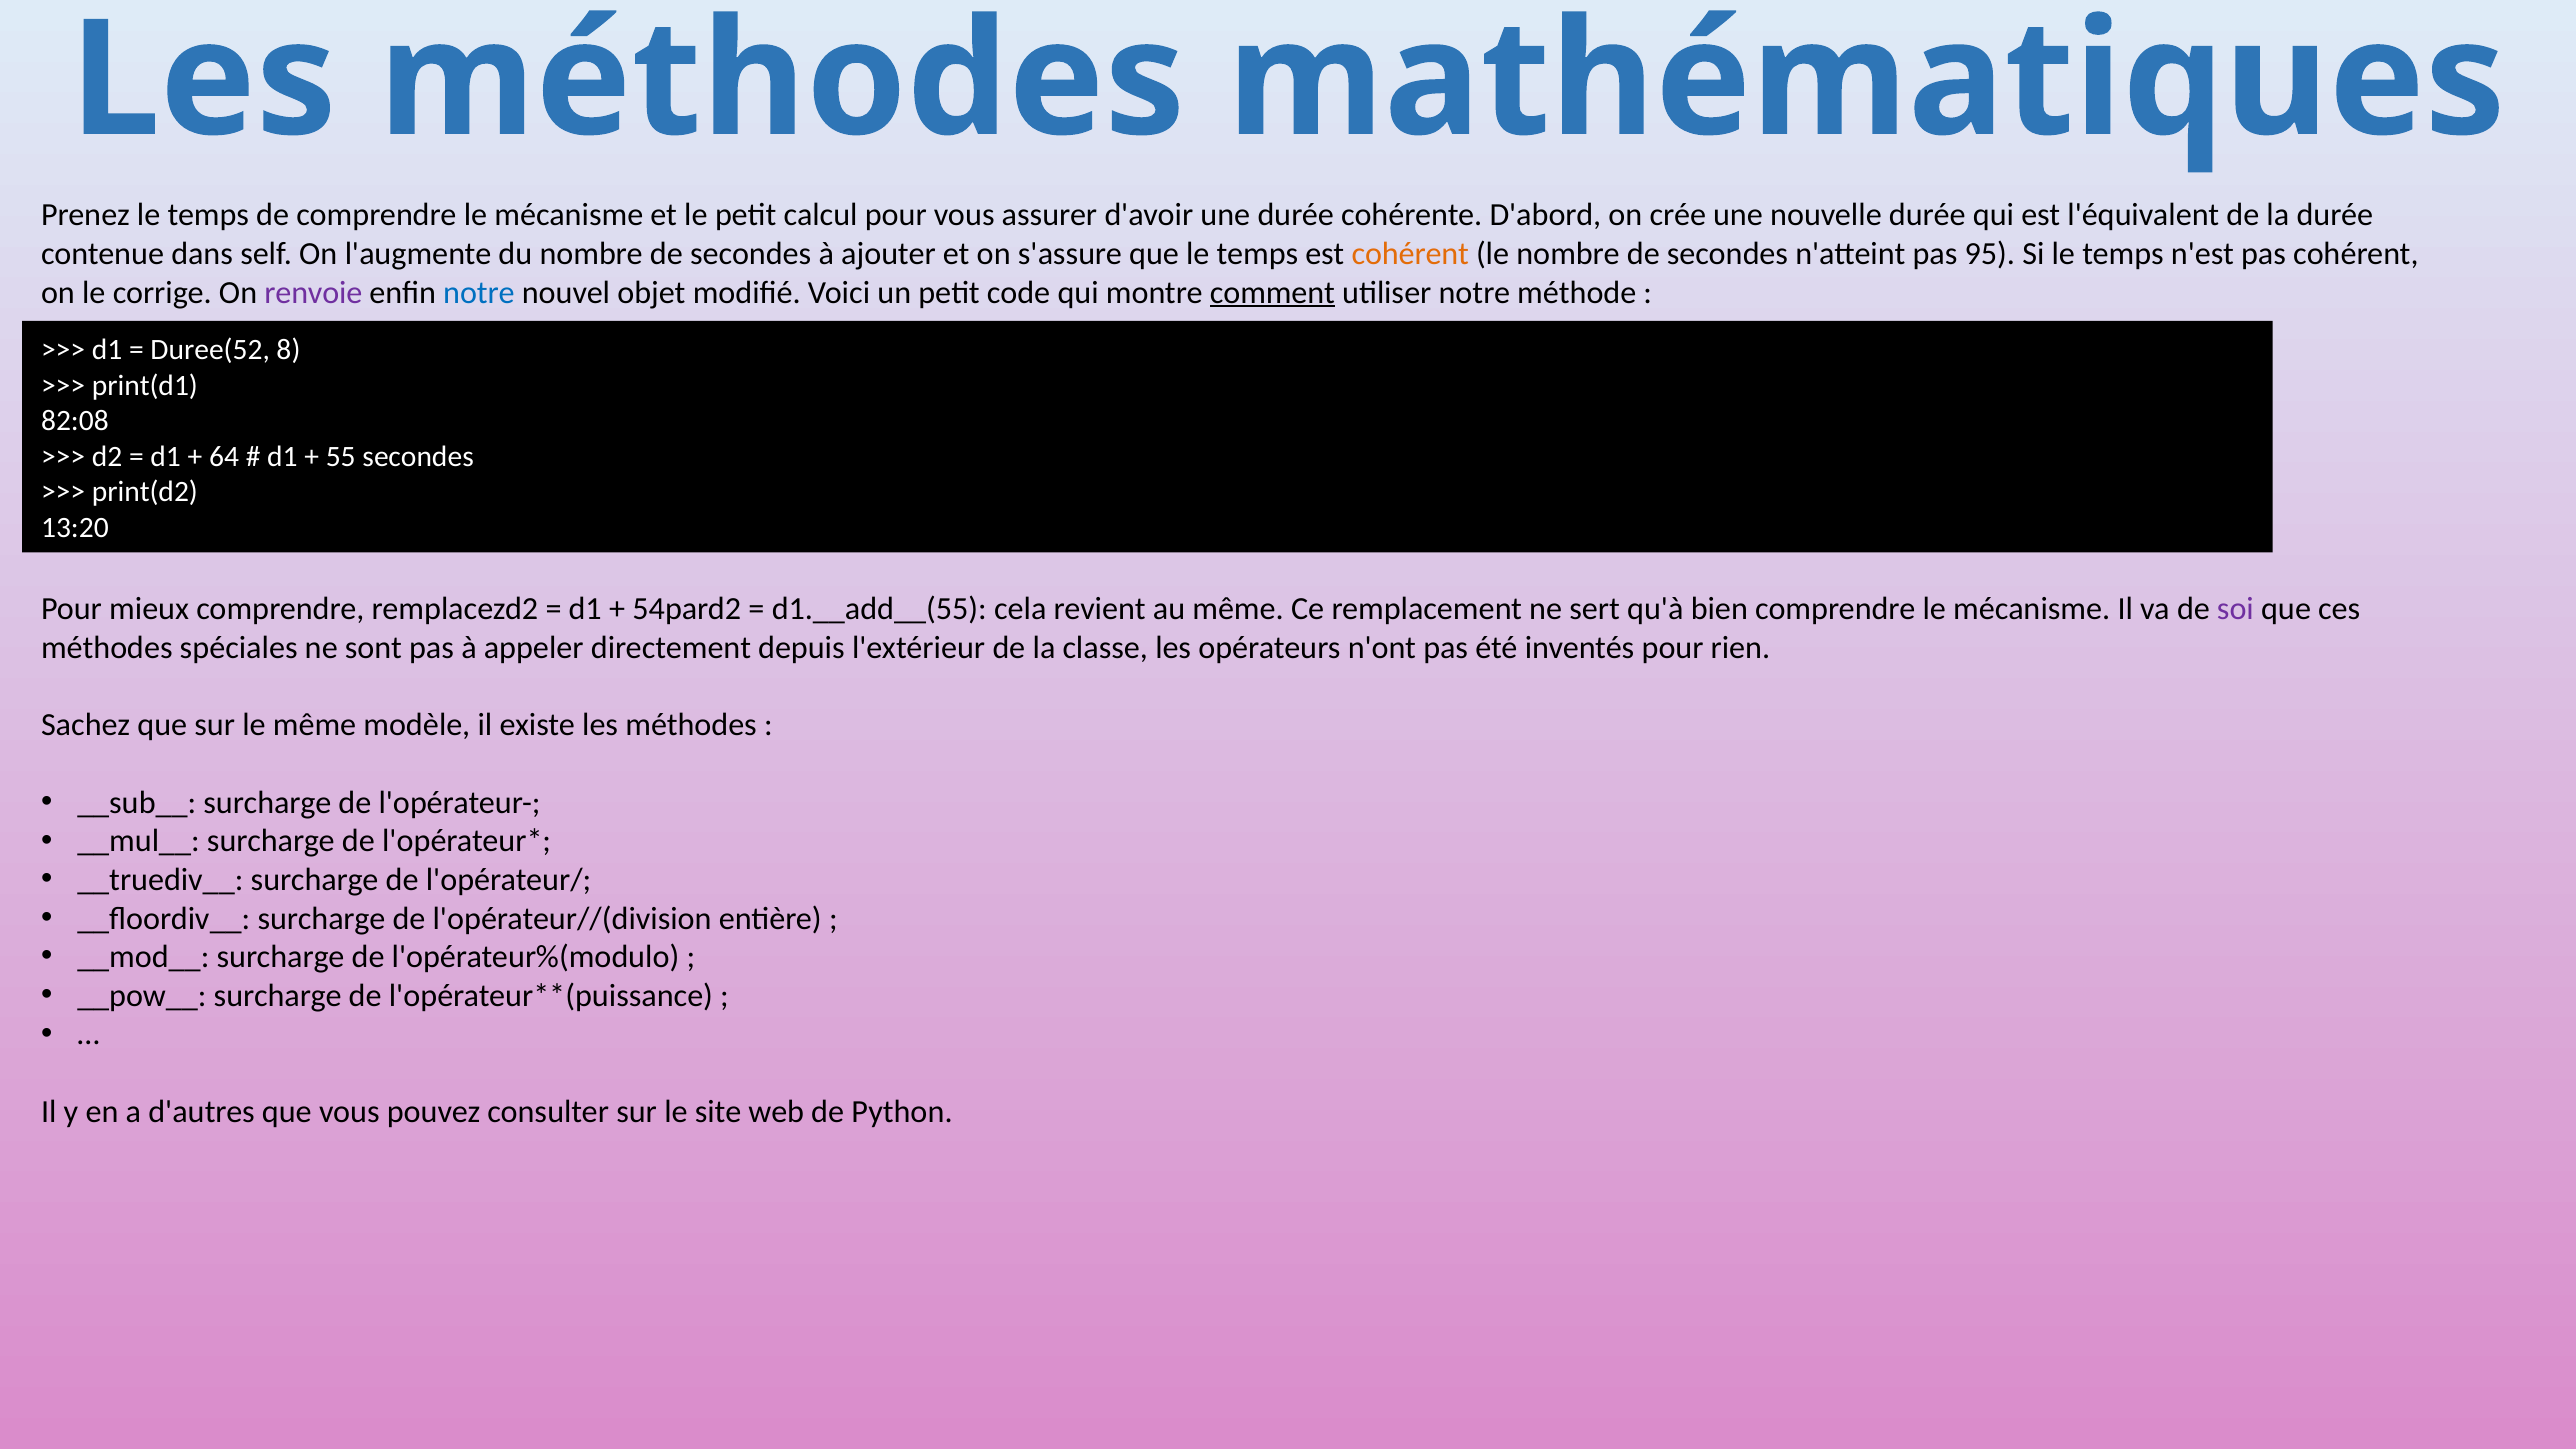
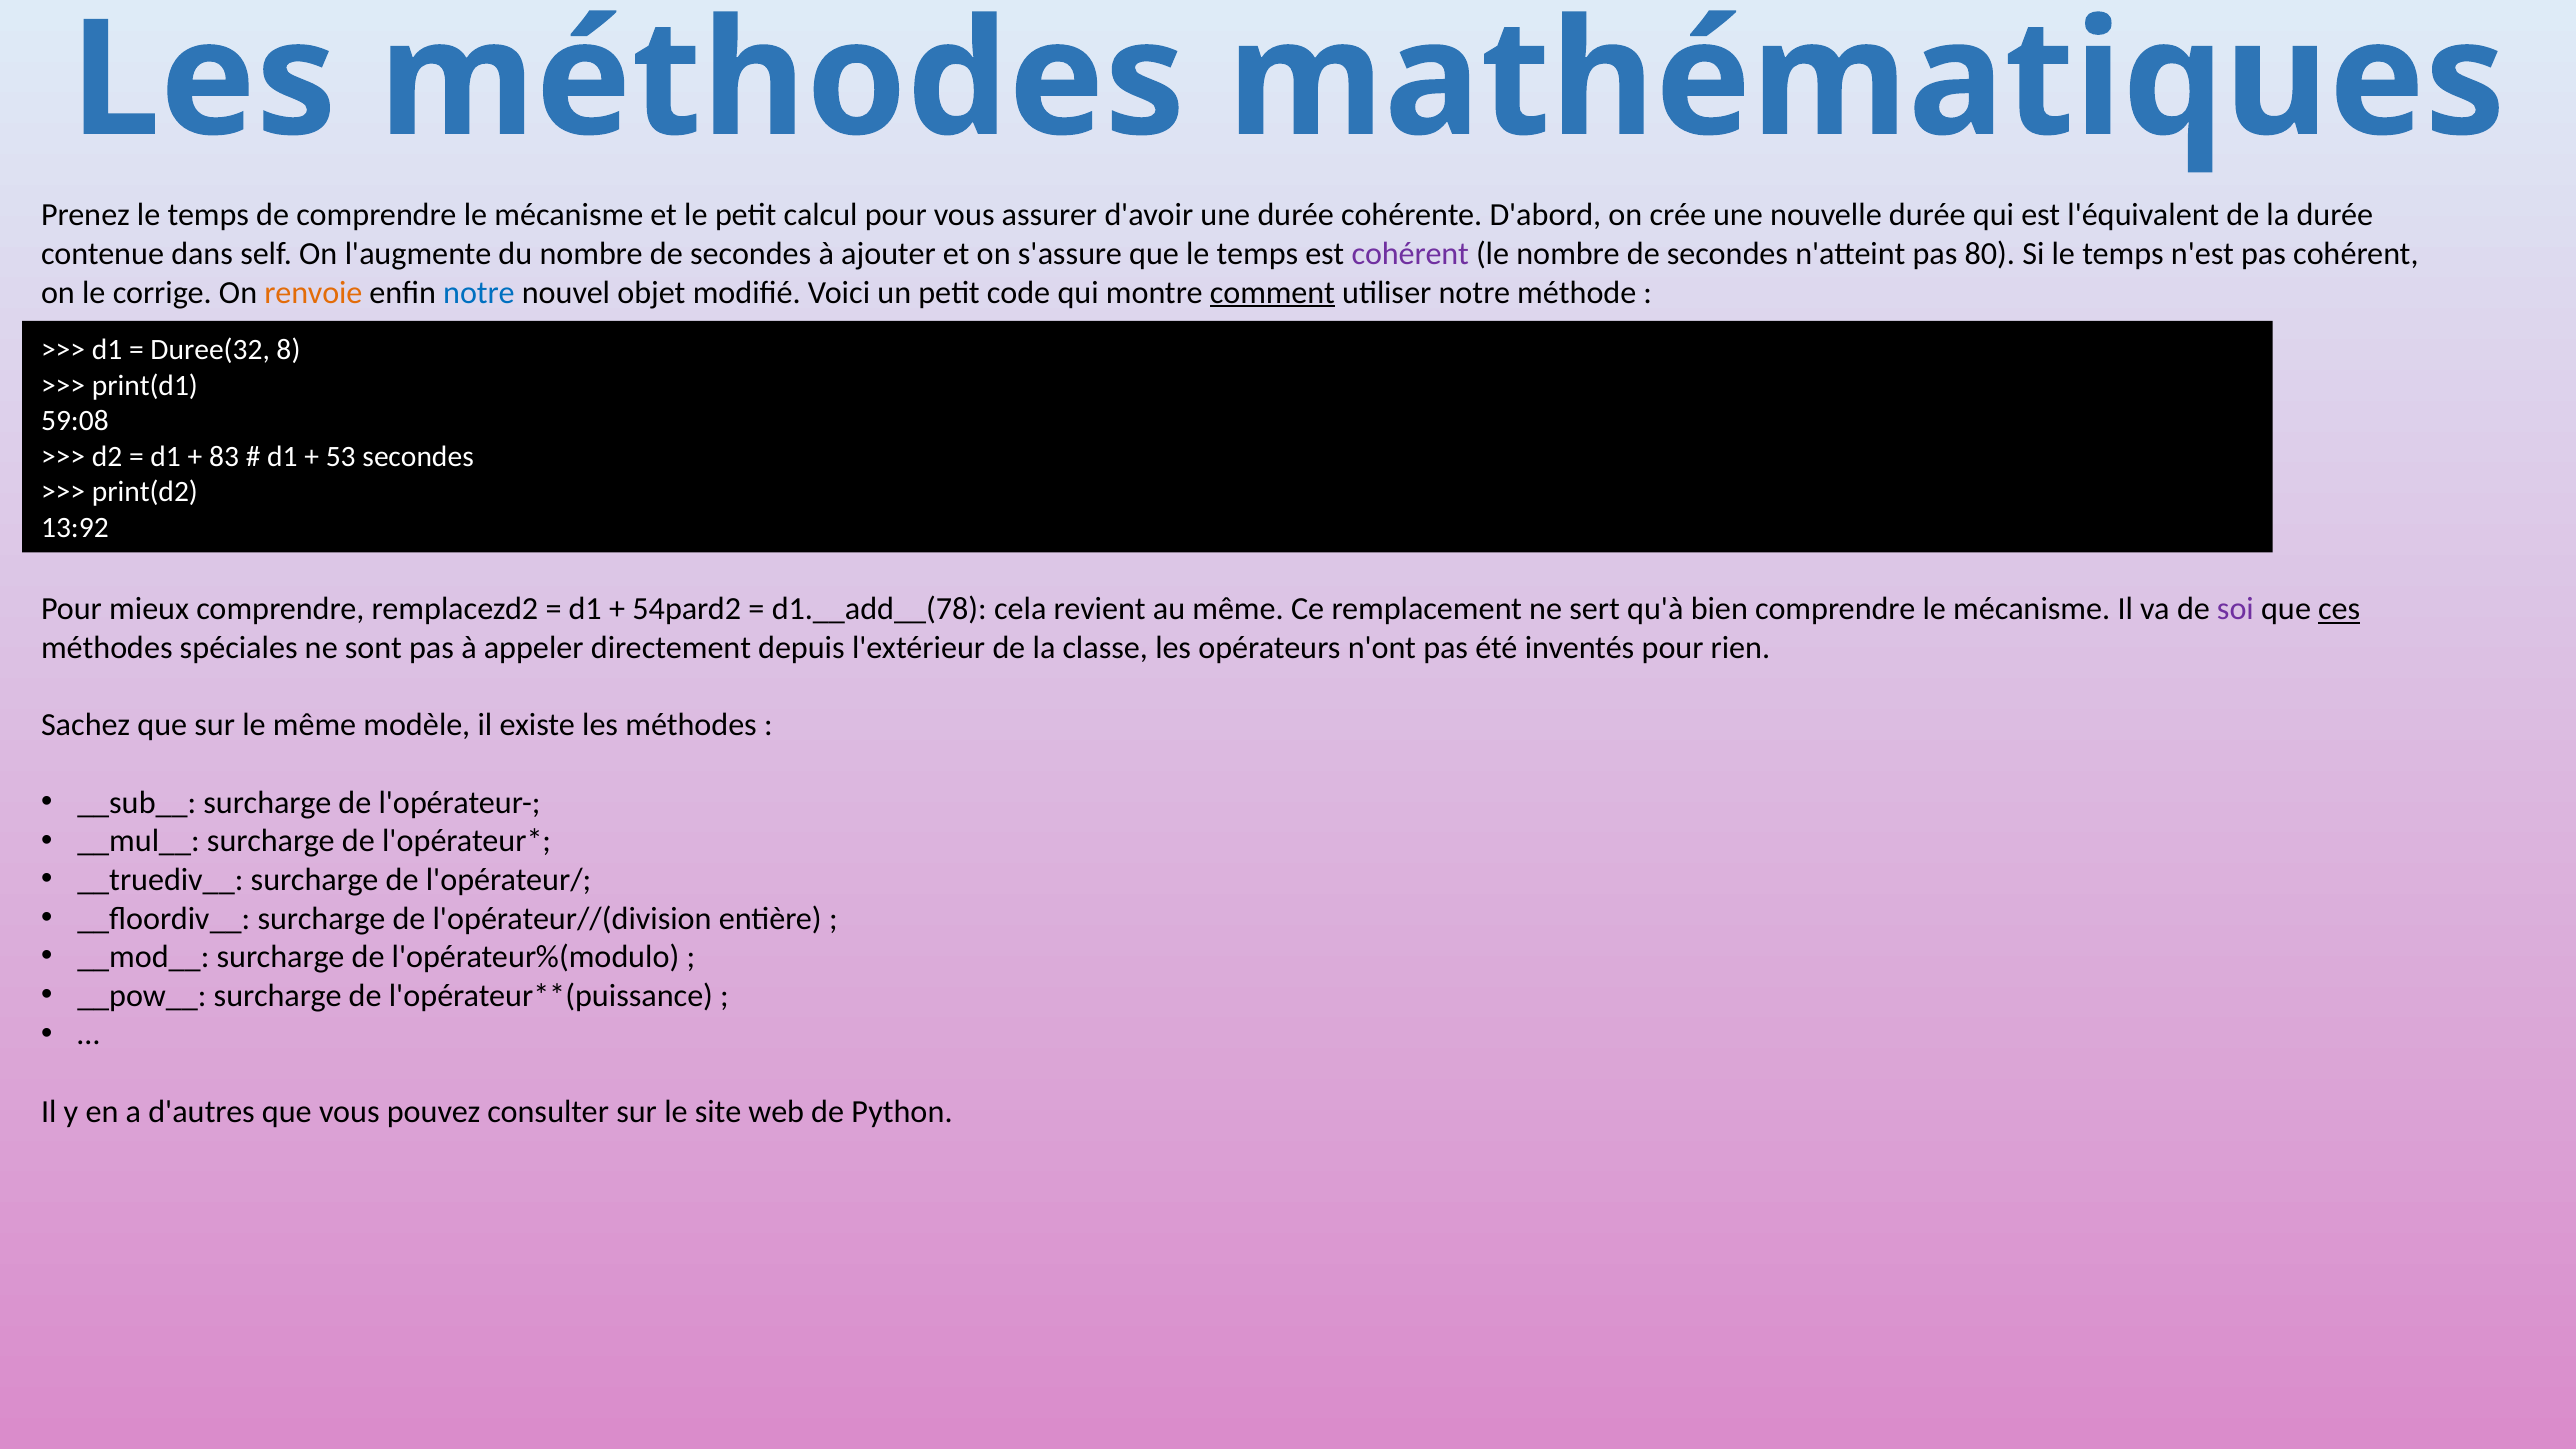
cohérent at (1410, 254) colour: orange -> purple
95: 95 -> 80
renvoie colour: purple -> orange
Duree(52: Duree(52 -> Duree(32
82:08: 82:08 -> 59:08
64: 64 -> 83
55: 55 -> 53
13:20: 13:20 -> 13:92
d1.__add__(55: d1.__add__(55 -> d1.__add__(78
ces underline: none -> present
